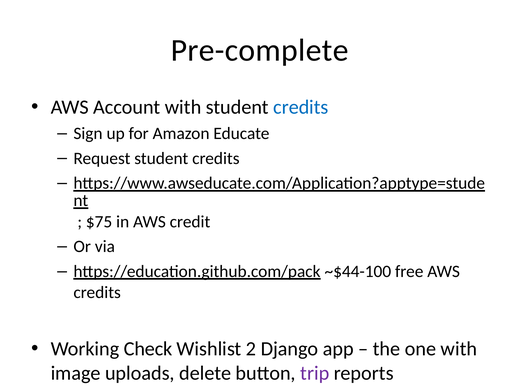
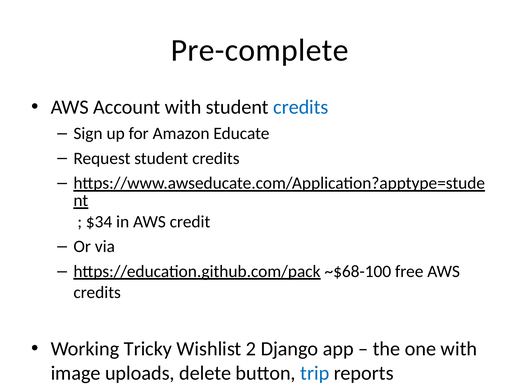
$75: $75 -> $34
~$44-100: ~$44-100 -> ~$68-100
Check: Check -> Tricky
trip colour: purple -> blue
